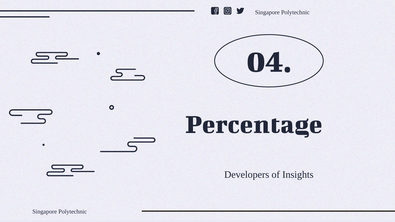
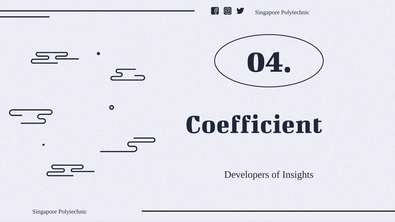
Percentage: Percentage -> Coefficient
